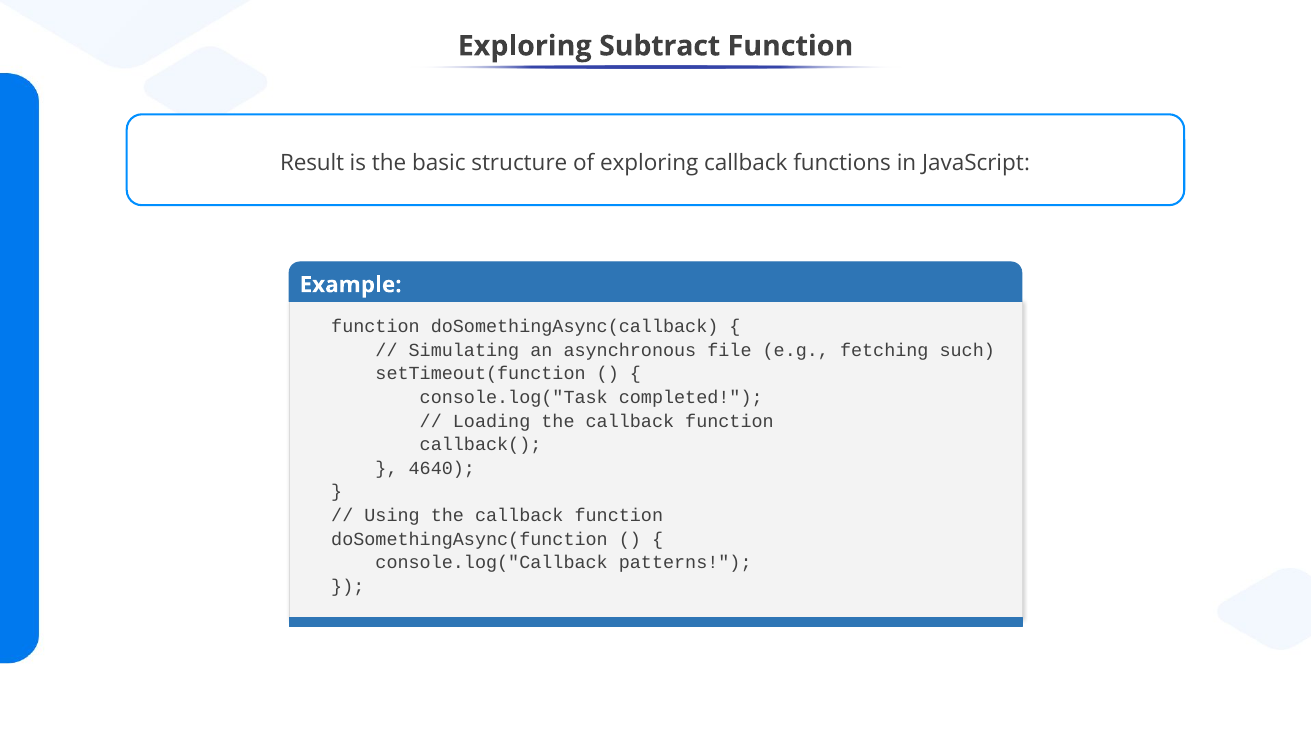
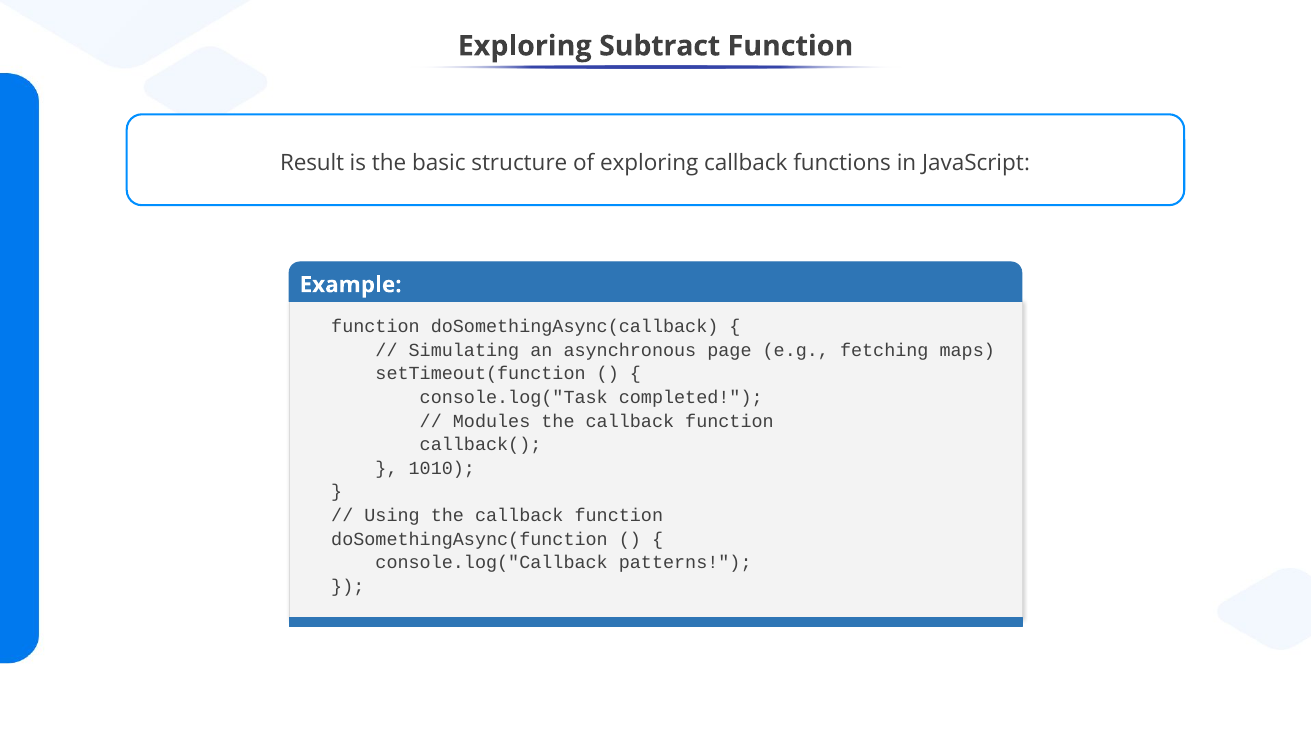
file: file -> page
such: such -> maps
Loading: Loading -> Modules
4640: 4640 -> 1010
